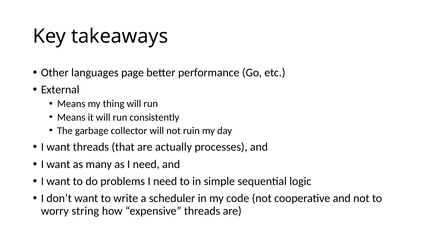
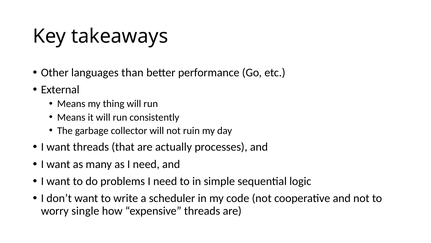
page: page -> than
string: string -> single
